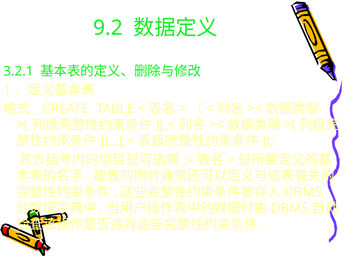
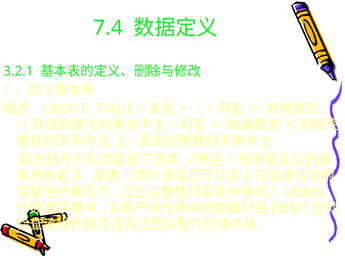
9.2: 9.2 -> 7.4
